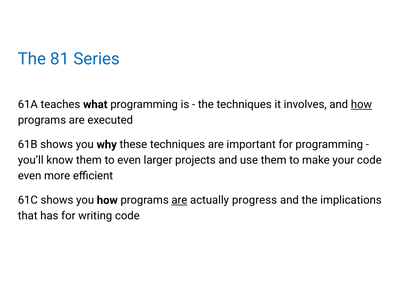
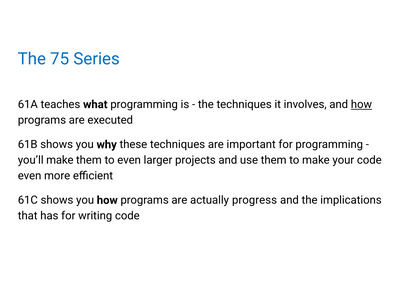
81: 81 -> 75
you’ll know: know -> make
are at (179, 200) underline: present -> none
